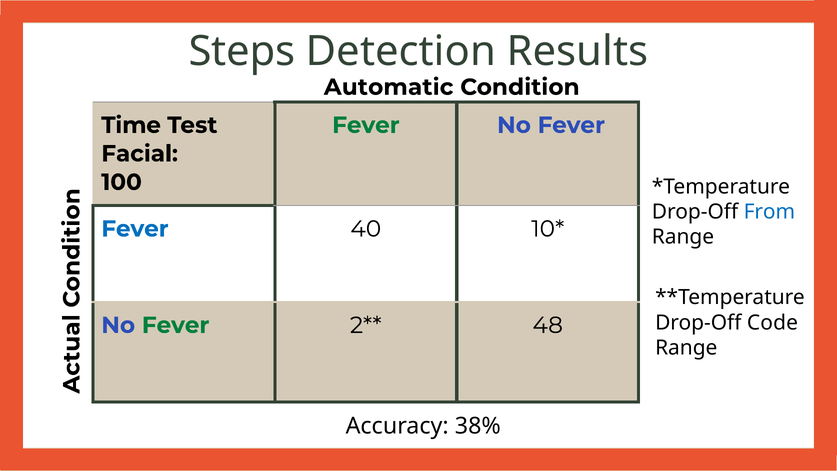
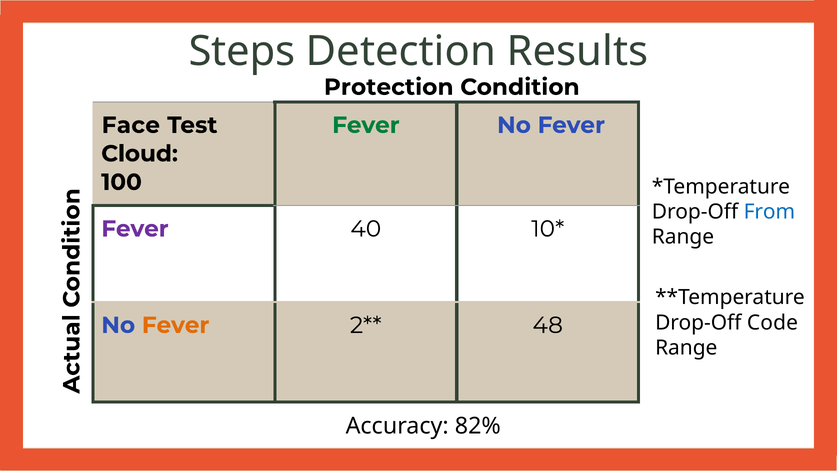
Automatic: Automatic -> Protection
Time: Time -> Face
Facial: Facial -> Cloud
Fever at (135, 229) colour: blue -> purple
Fever at (176, 325) colour: green -> orange
38%: 38% -> 82%
